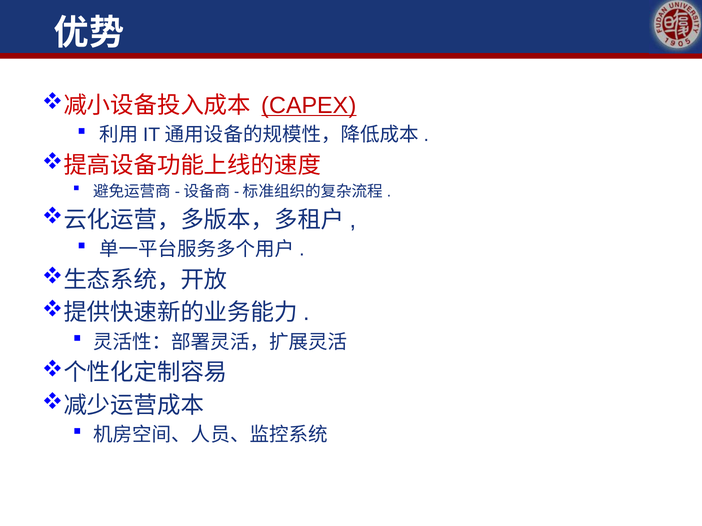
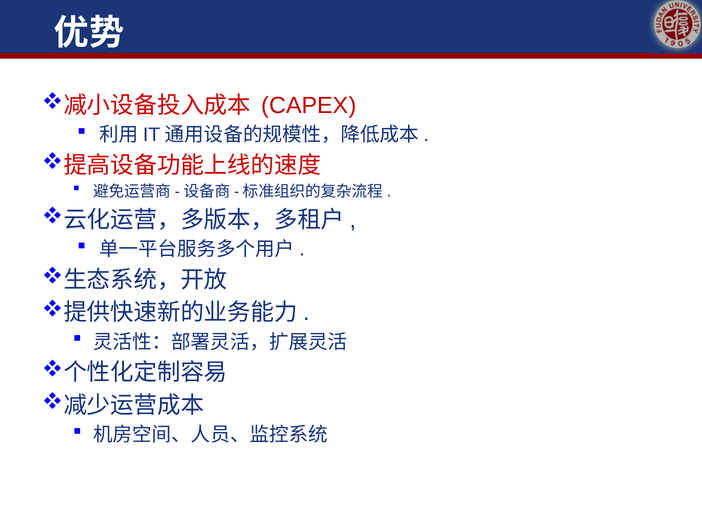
CAPEX underline: present -> none
